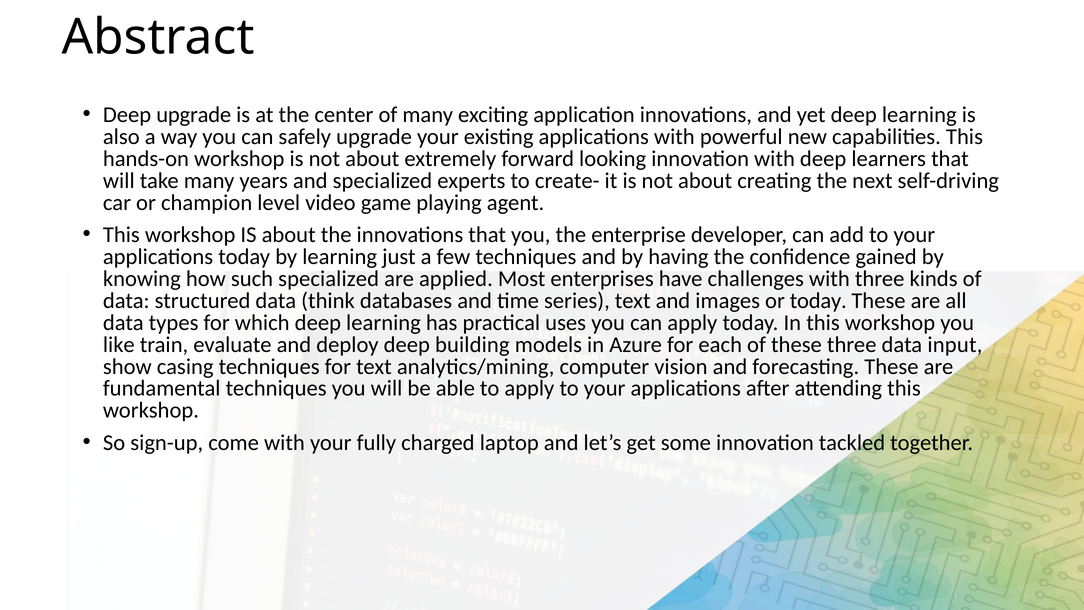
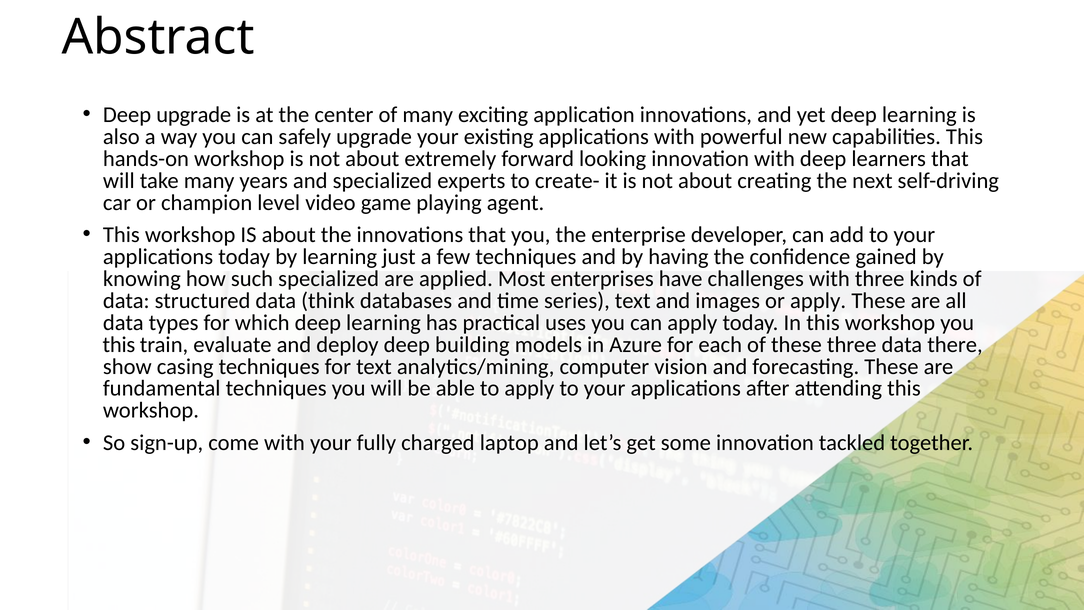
or today: today -> apply
like at (119, 344): like -> this
input: input -> there
